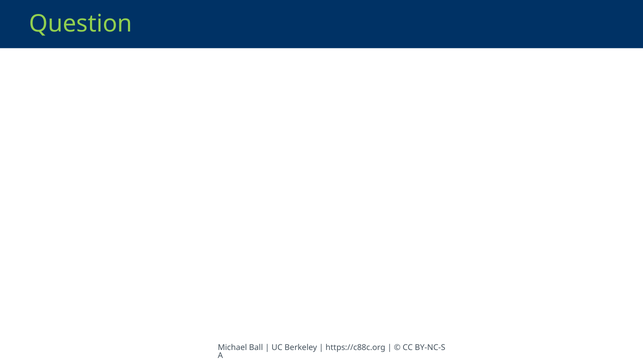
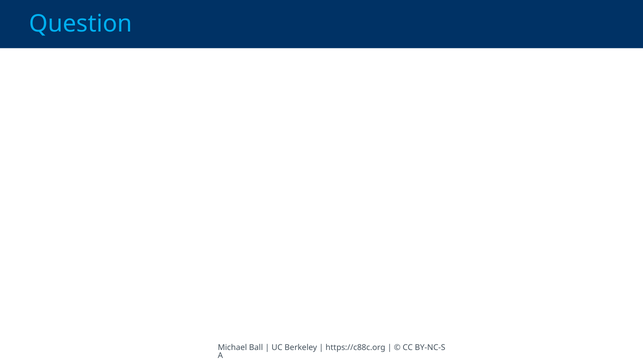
Question colour: light green -> light blue
